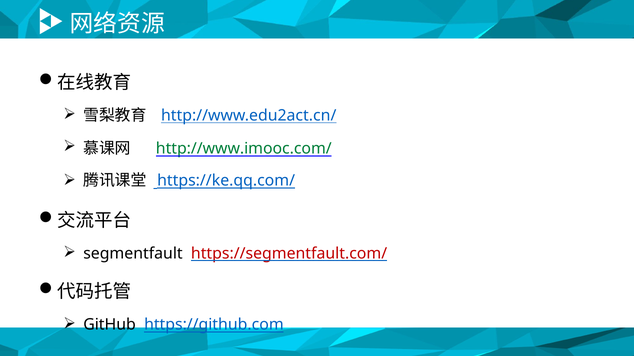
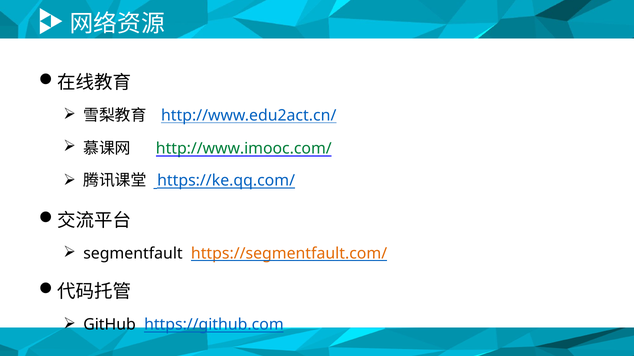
https://segmentfault.com/ colour: red -> orange
